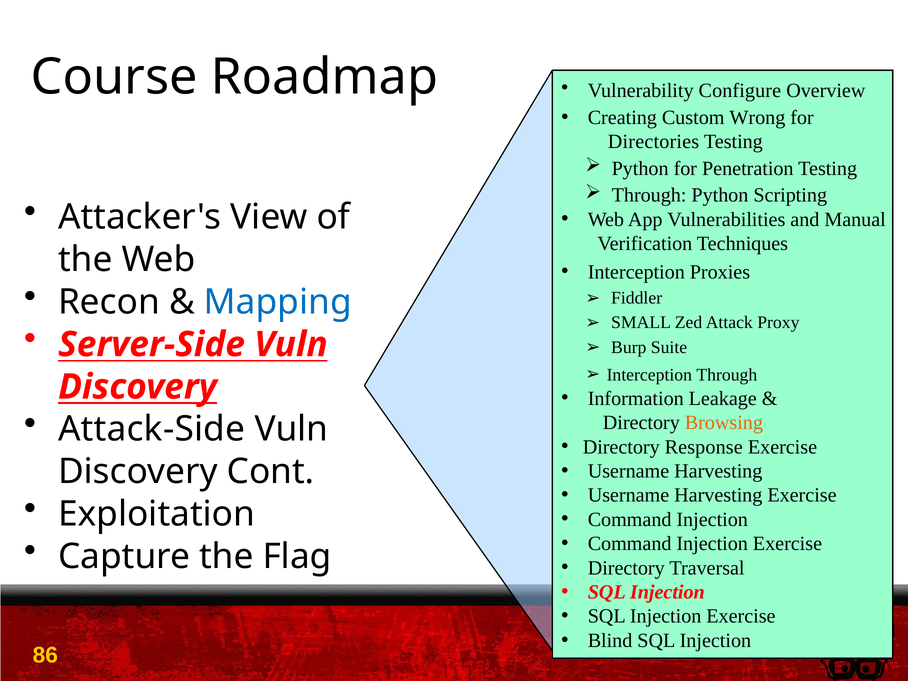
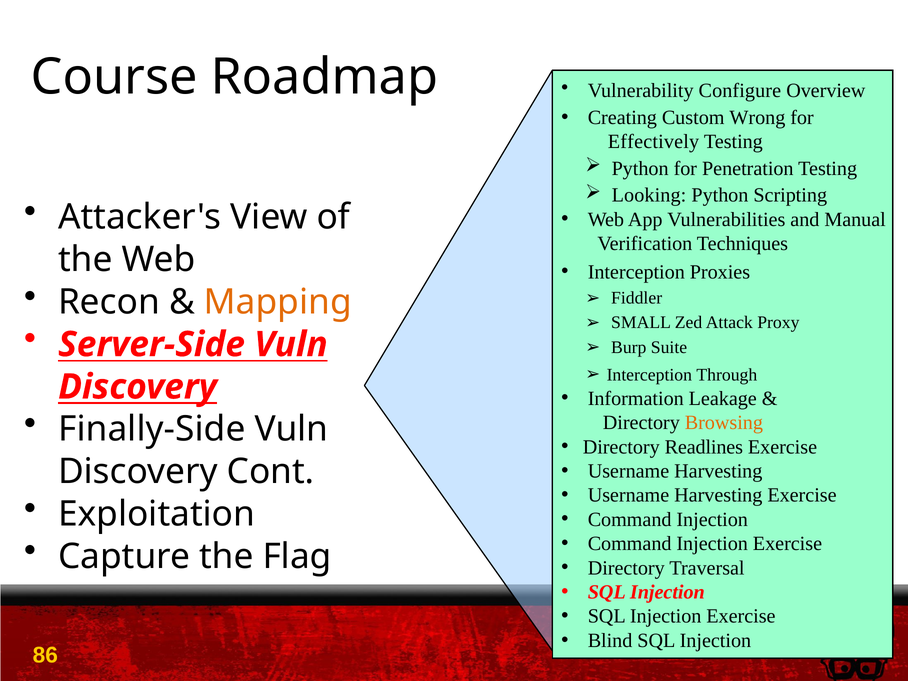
Directories: Directories -> Effectively
Through at (649, 195): Through -> Looking
Mapping colour: blue -> orange
Attack-Side: Attack-Side -> Finally-Side
Response: Response -> Readlines
